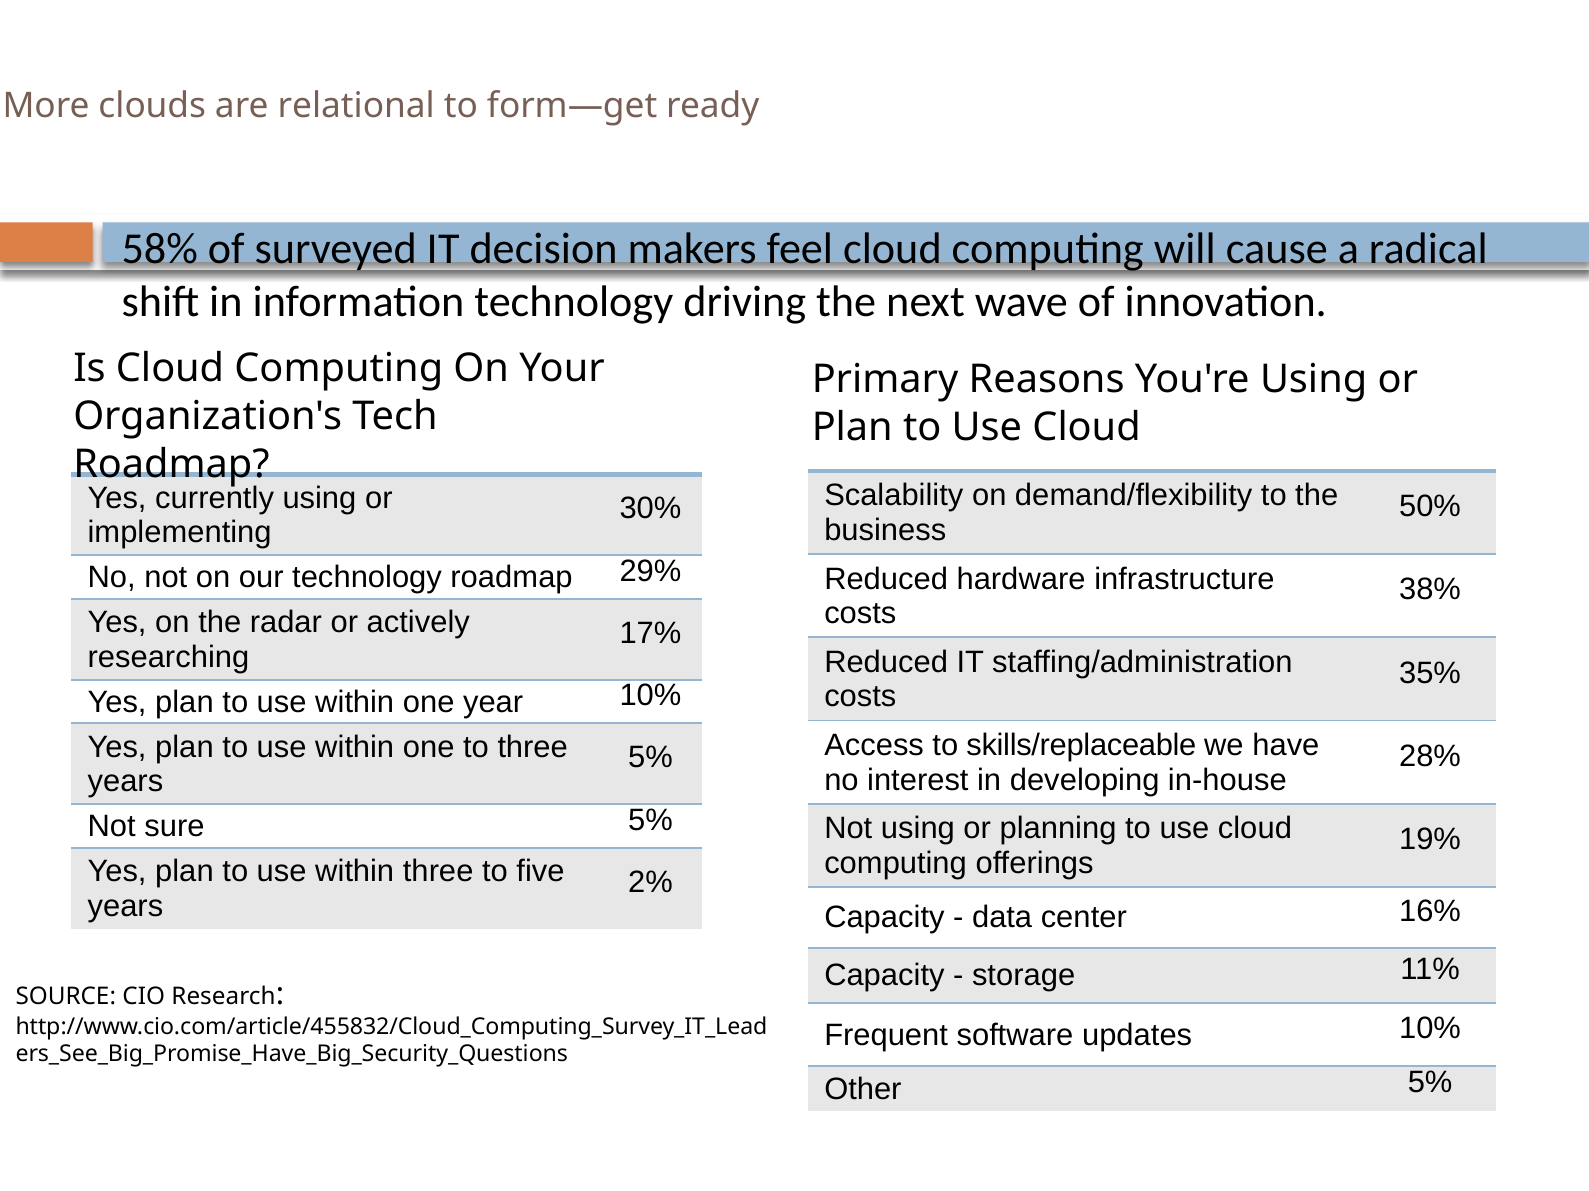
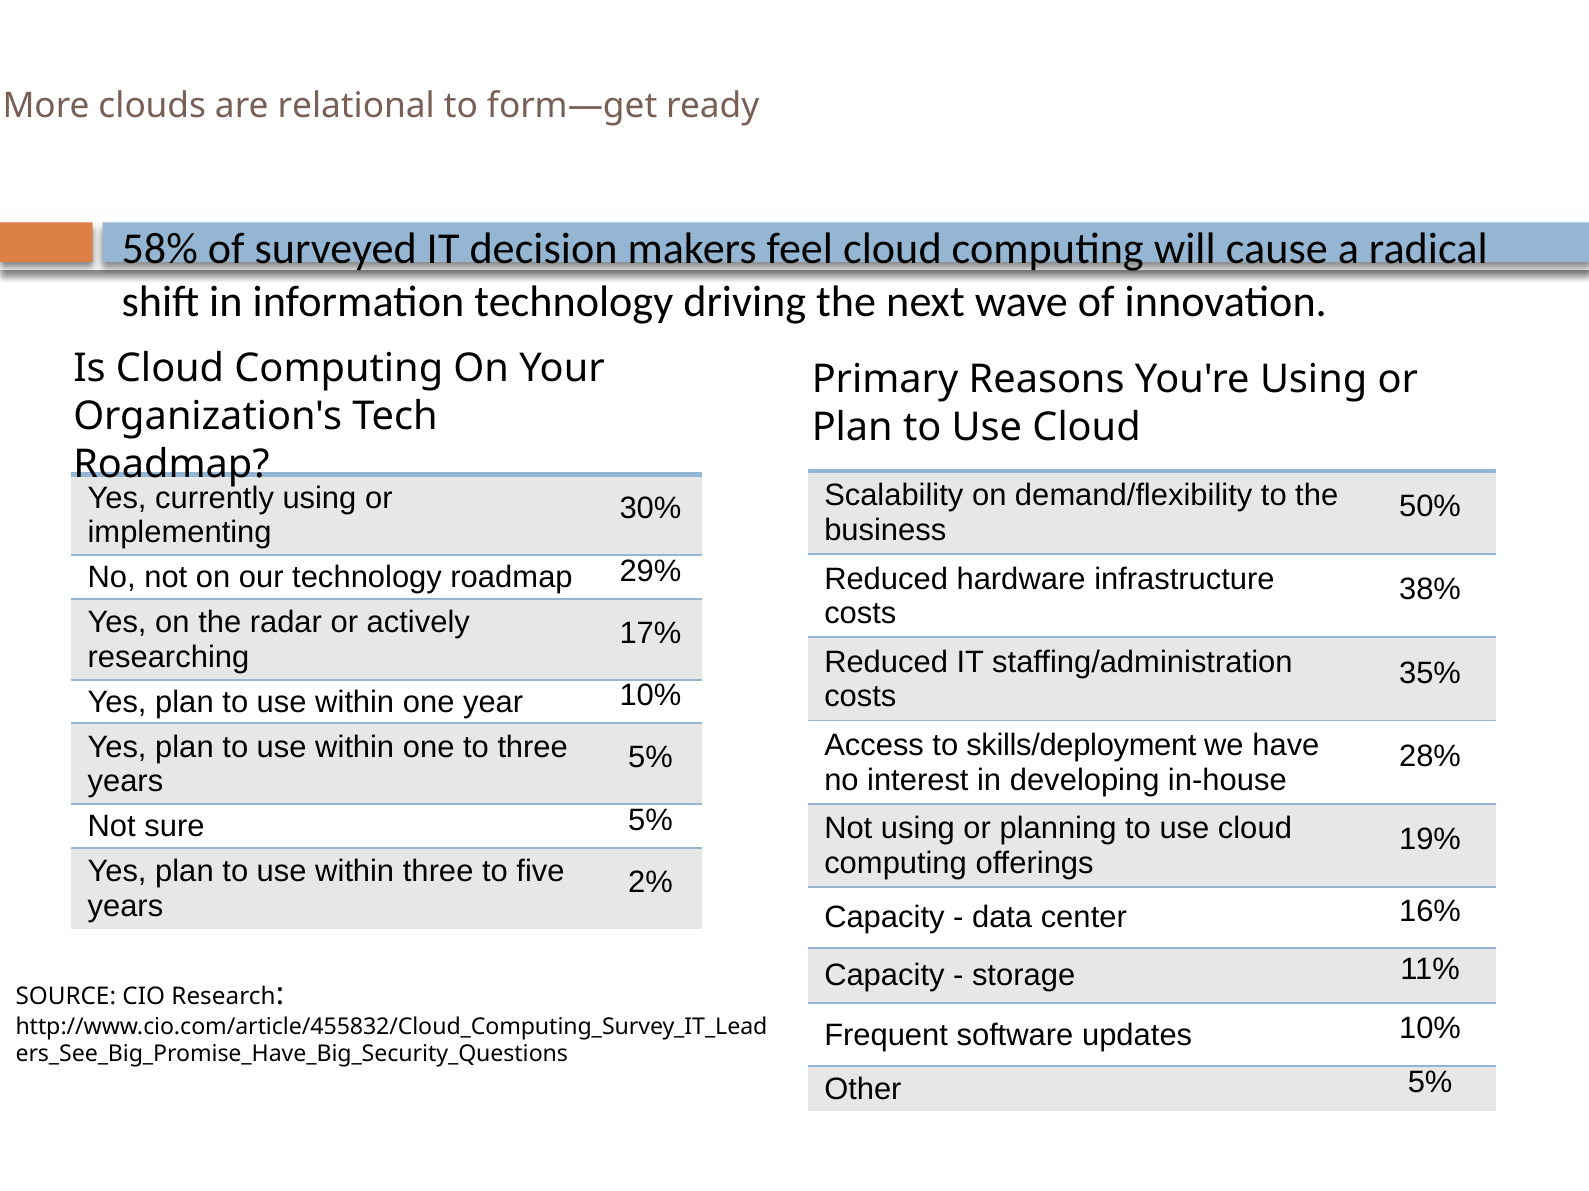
skills/replaceable: skills/replaceable -> skills/deployment
